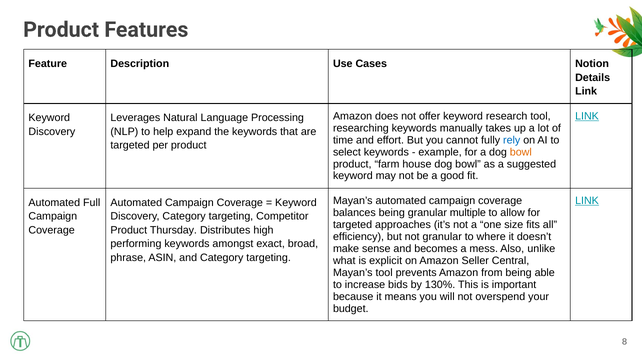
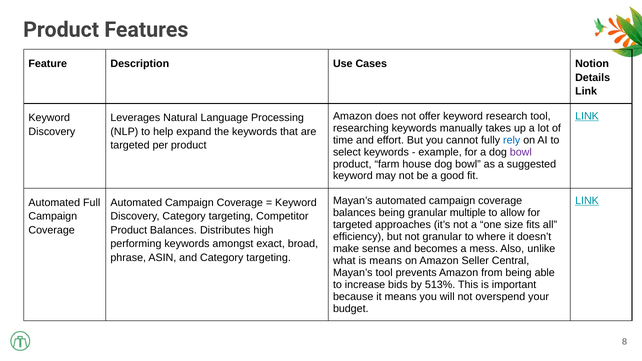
bowl at (521, 152) colour: orange -> purple
Product Thursday: Thursday -> Balances
is explicit: explicit -> means
130%: 130% -> 513%
